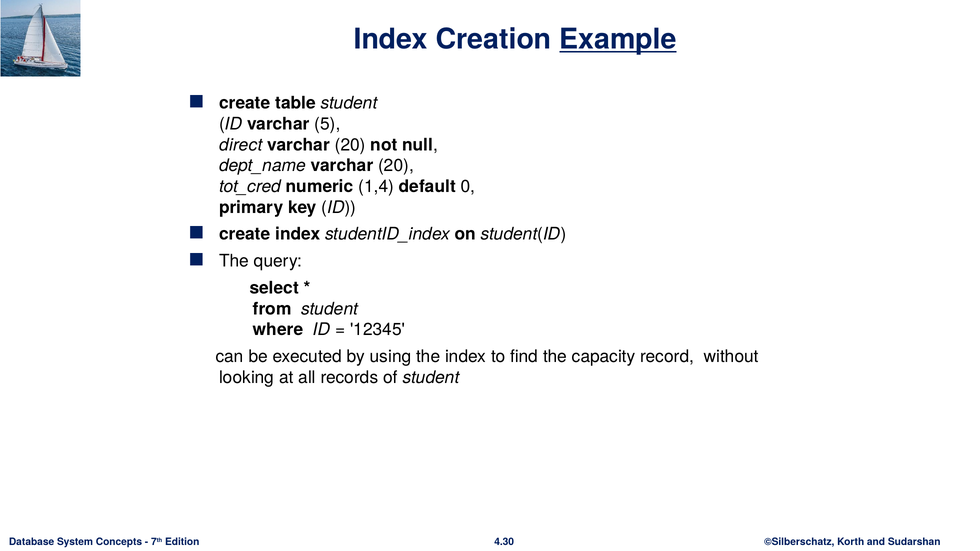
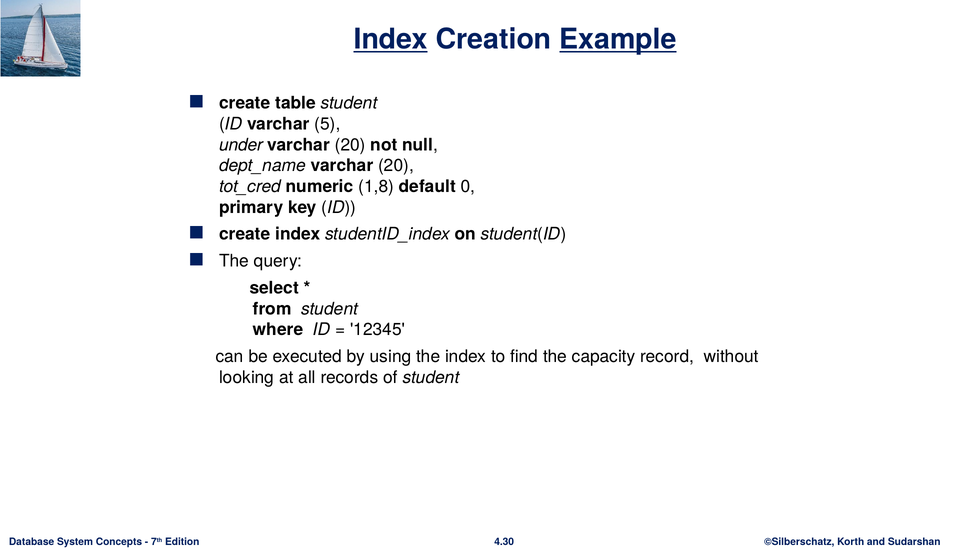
Index at (391, 40) underline: none -> present
direct: direct -> under
1,4: 1,4 -> 1,8
